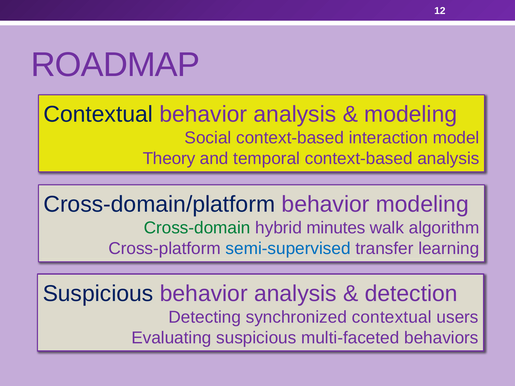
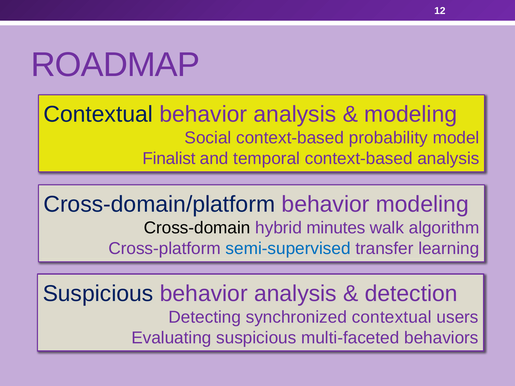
interaction: interaction -> probability
Theory: Theory -> Finalist
Cross-domain colour: green -> black
